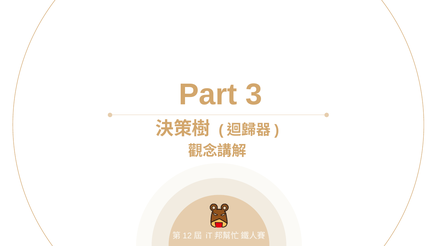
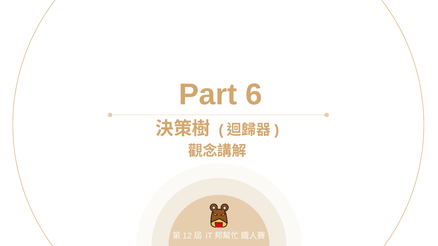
3: 3 -> 6
